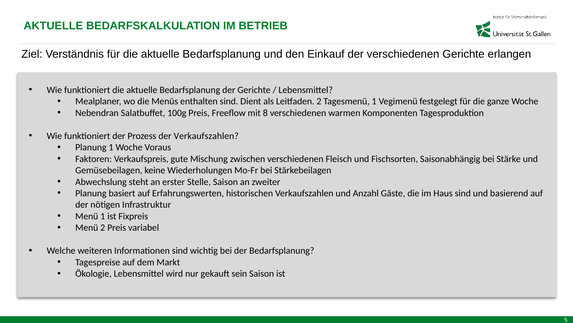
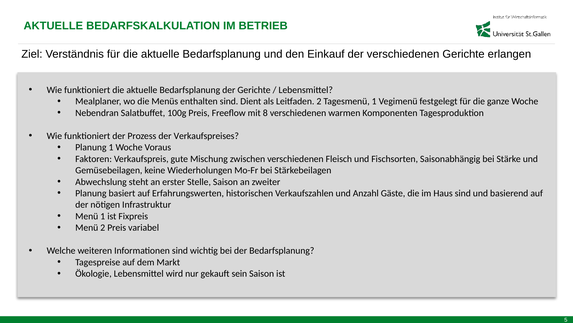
der Verkaufszahlen: Verkaufszahlen -> Verkaufspreises
